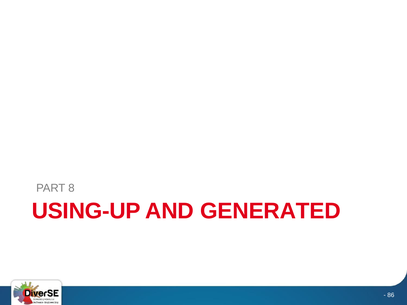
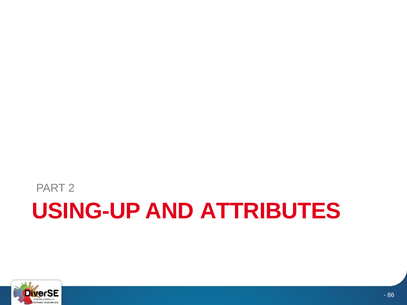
8: 8 -> 2
GENERATED: GENERATED -> ATTRIBUTES
